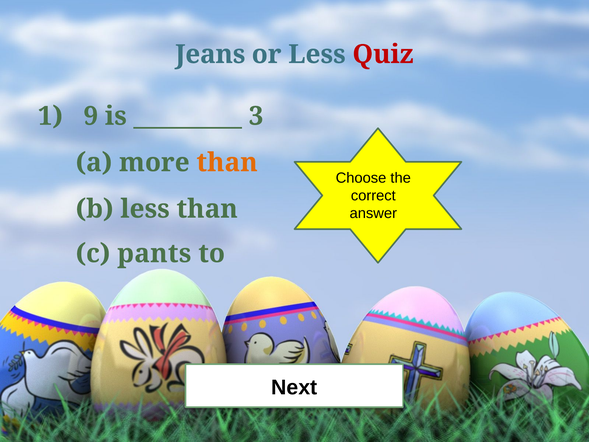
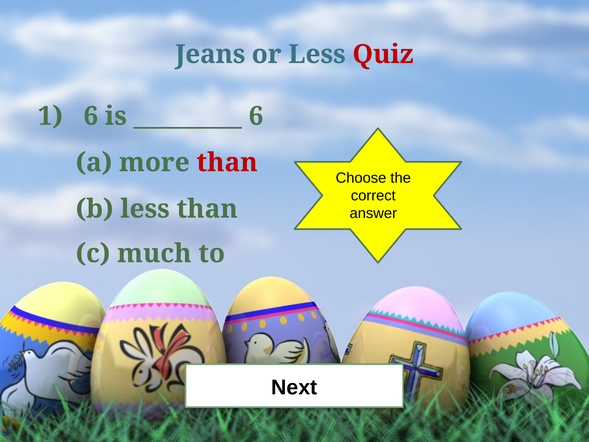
1 9: 9 -> 6
3 at (256, 116): 3 -> 6
than at (227, 162) colour: orange -> red
pants: pants -> much
